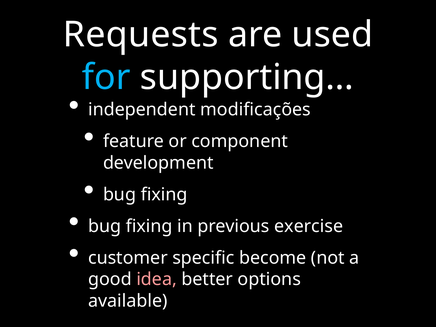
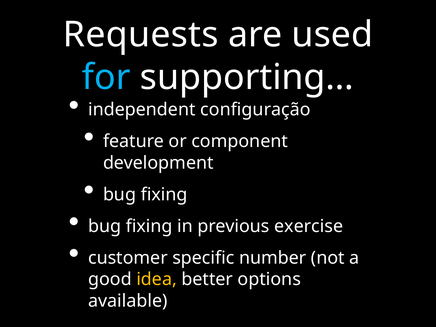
modificações: modificações -> configuração
become: become -> number
idea colour: pink -> yellow
